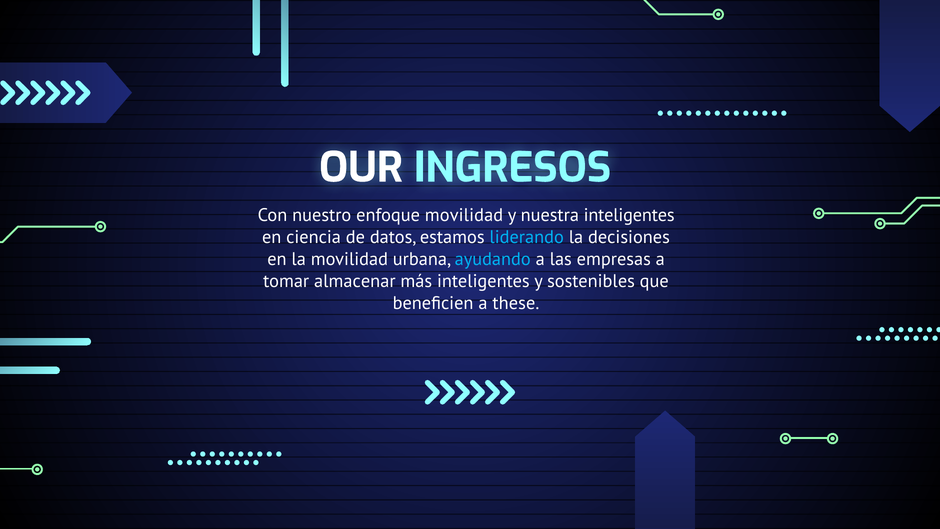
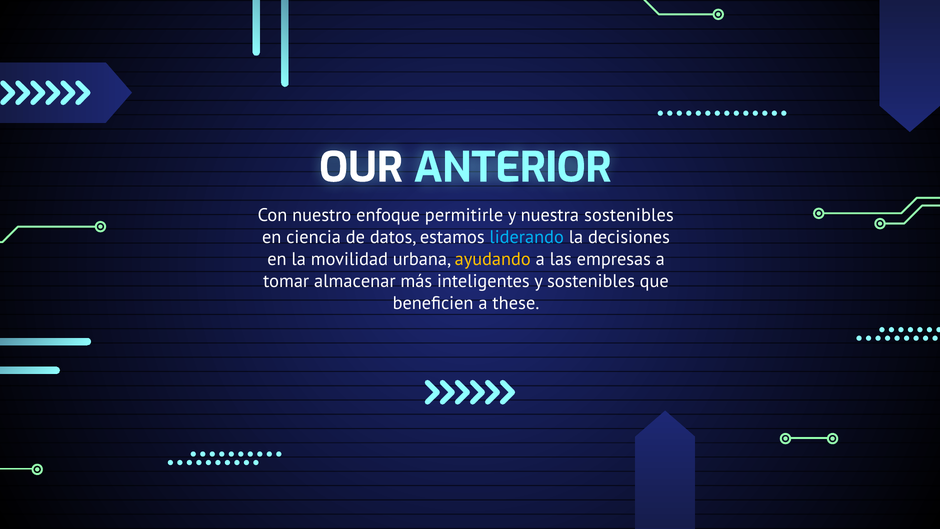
INGRESOS: INGRESOS -> ANTERIOR
enfoque movilidad: movilidad -> permitirle
nuestra inteligentes: inteligentes -> sostenibles
ayudando colour: light blue -> yellow
